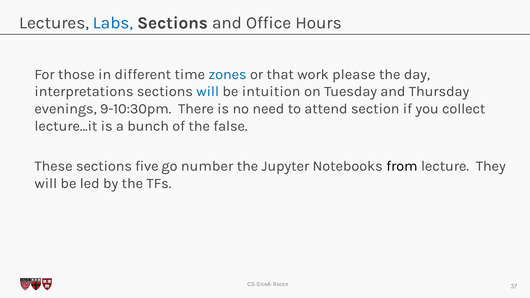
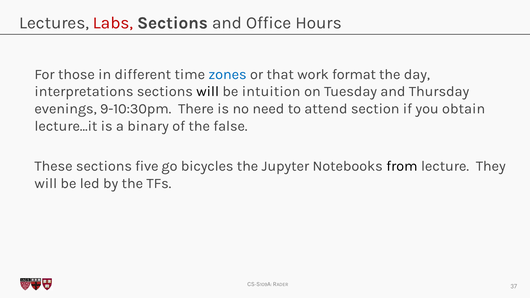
Labs colour: blue -> red
please: please -> format
will at (208, 92) colour: blue -> black
collect: collect -> obtain
bunch: bunch -> binary
number: number -> bicycles
